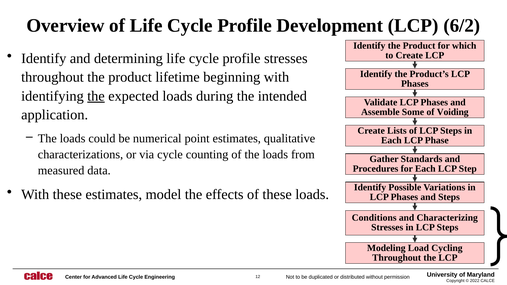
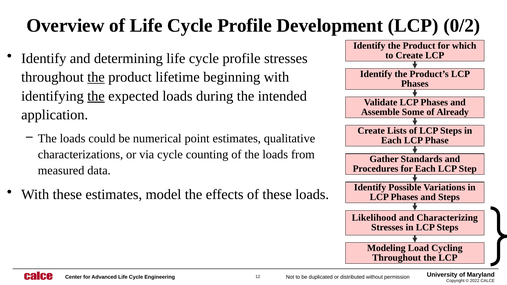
6/2: 6/2 -> 0/2
the at (96, 77) underline: none -> present
Voiding: Voiding -> Already
Conditions: Conditions -> Likelihood
